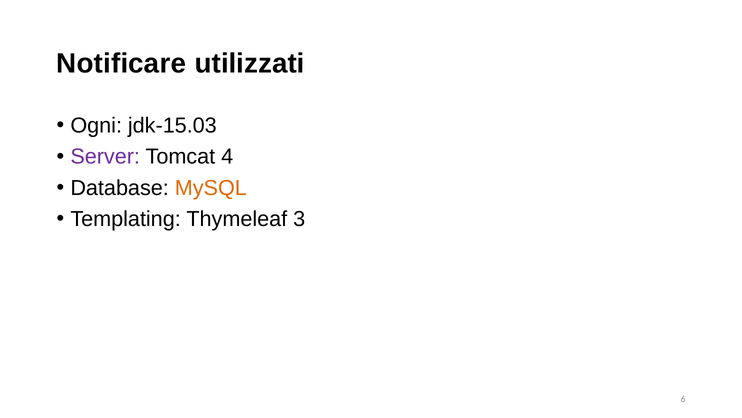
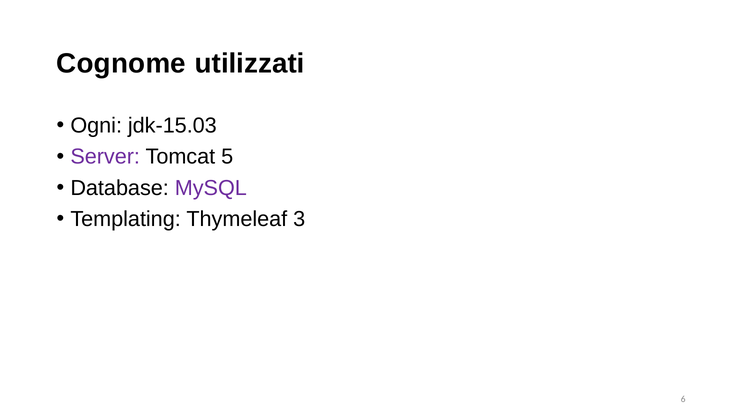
Notificare: Notificare -> Cognome
4: 4 -> 5
MySQL colour: orange -> purple
